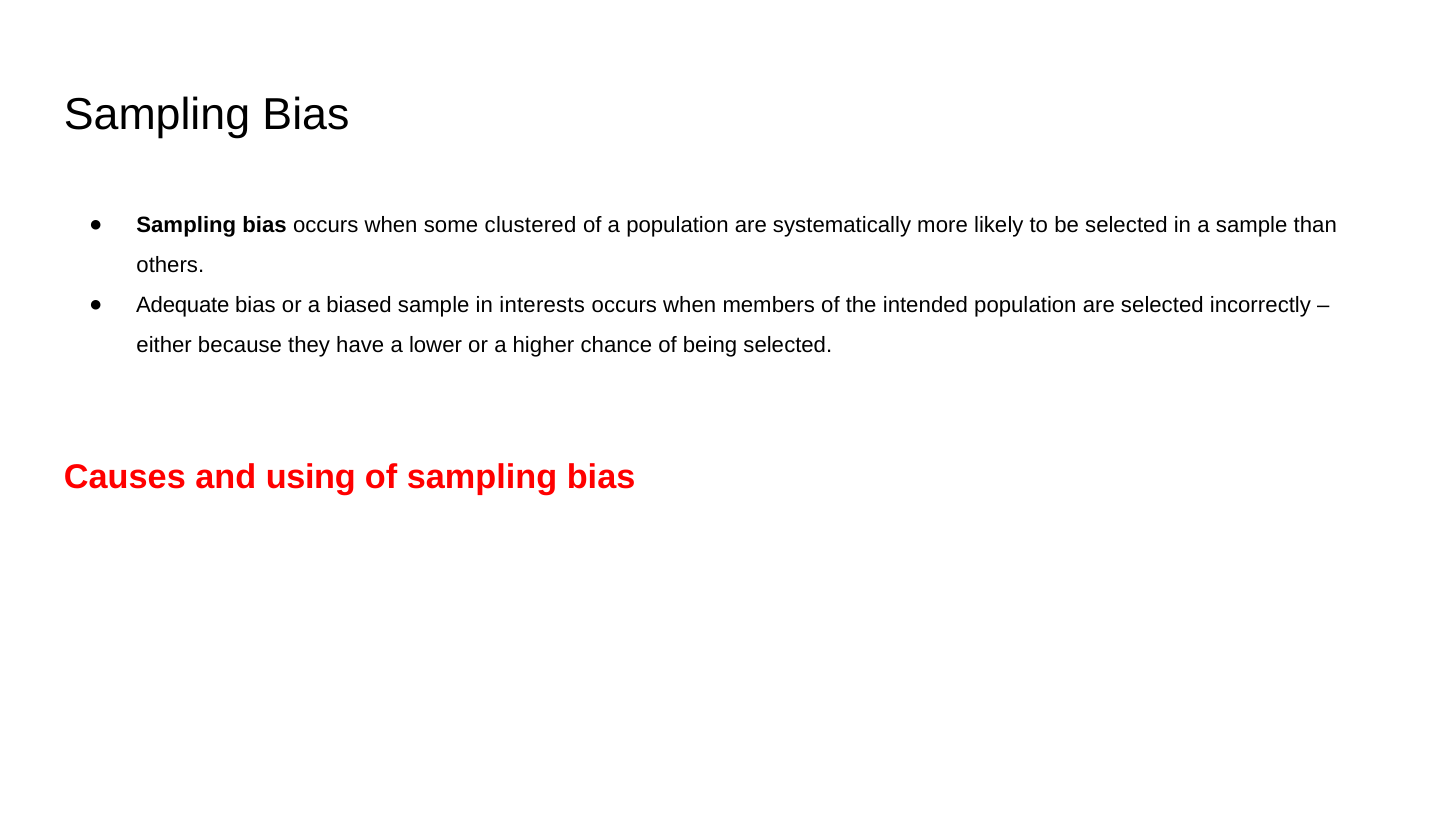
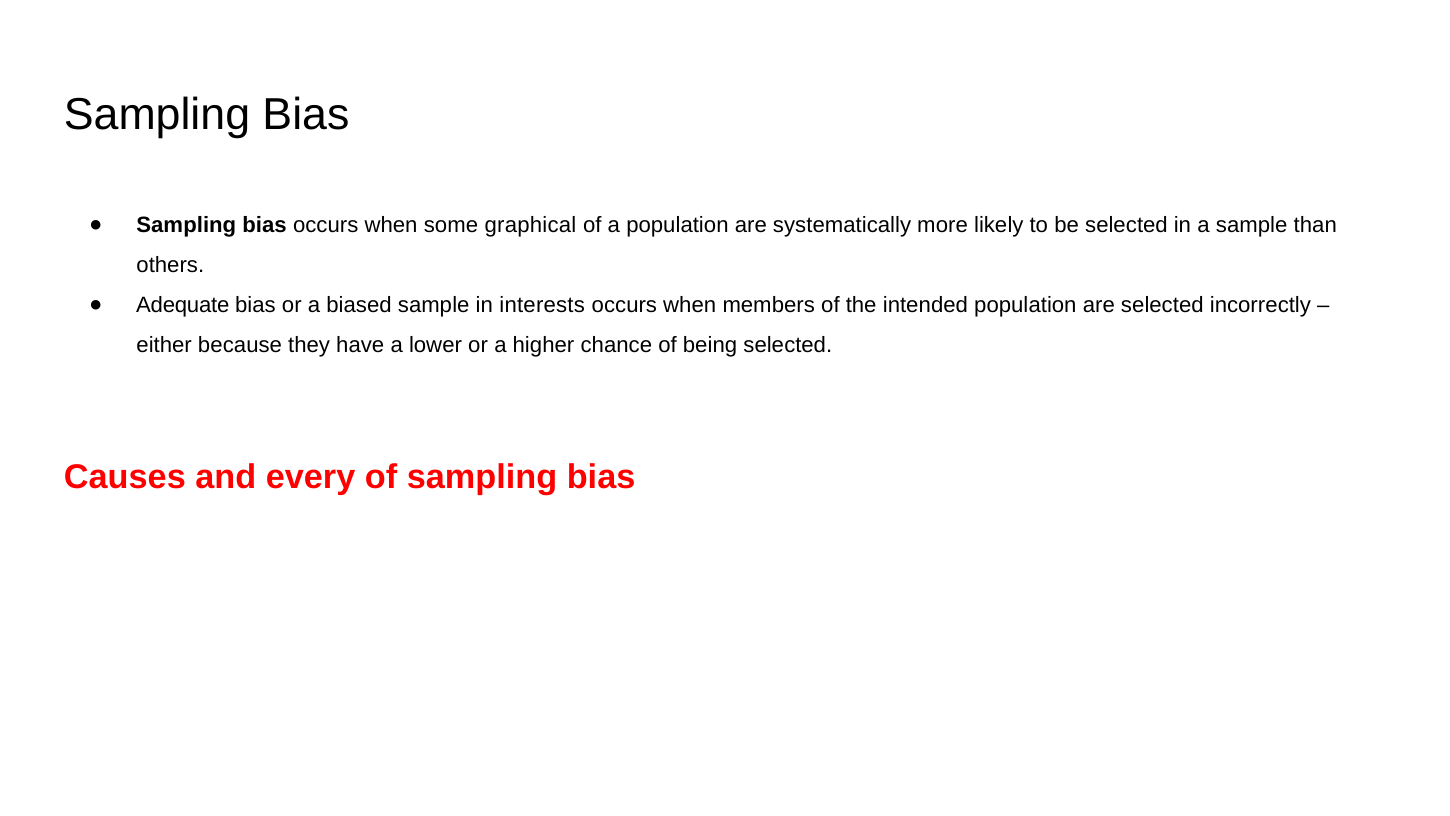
clustered: clustered -> graphical
using: using -> every
